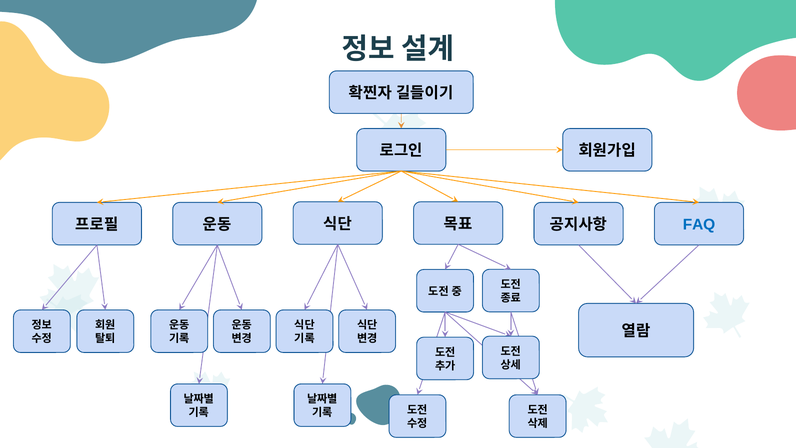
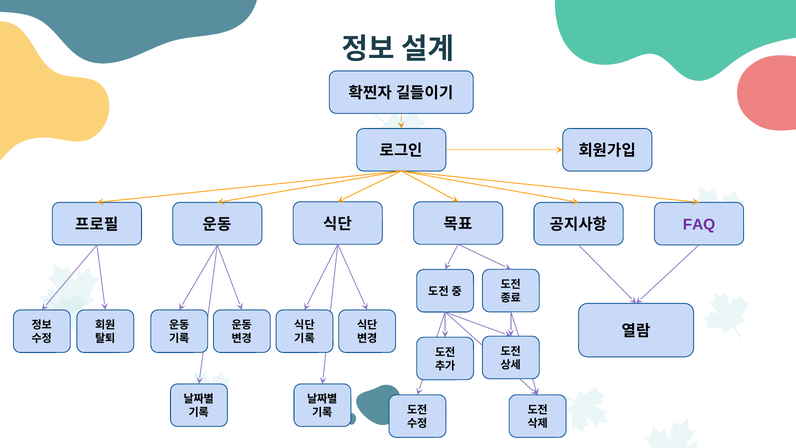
FAQ colour: blue -> purple
